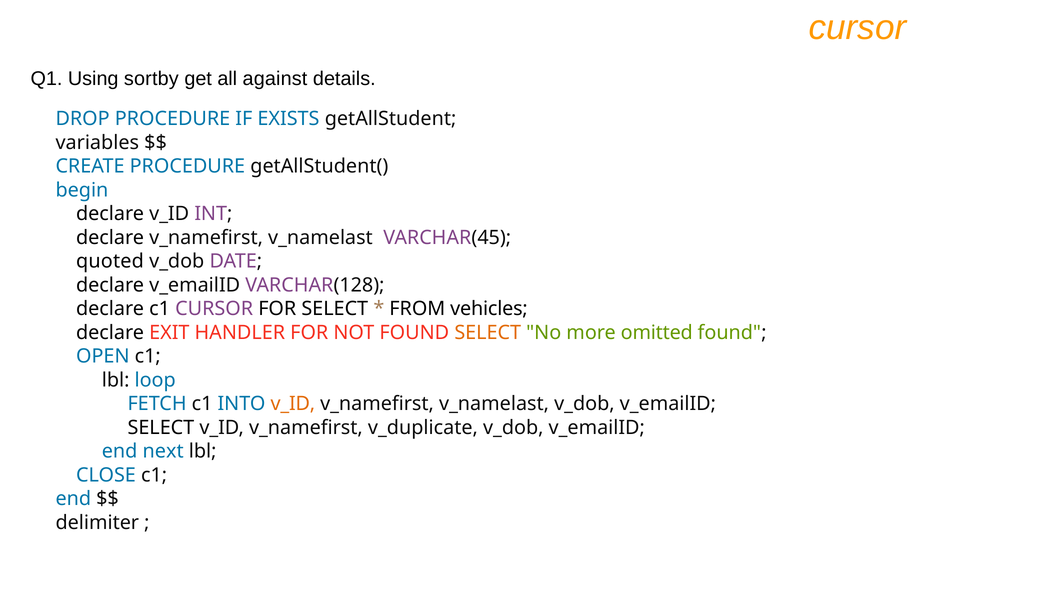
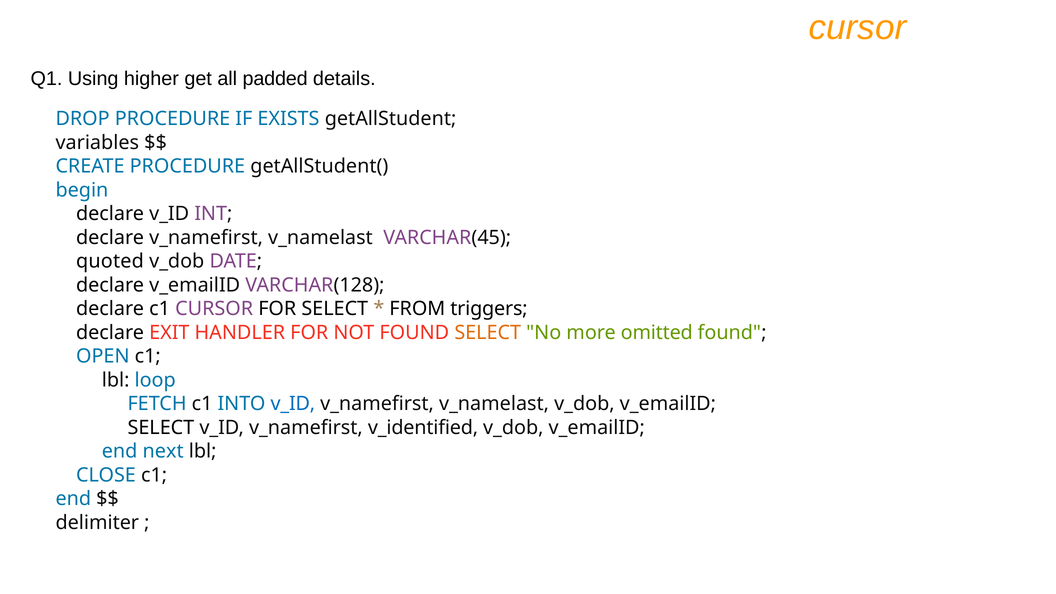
sortby: sortby -> higher
against: against -> padded
vehicles: vehicles -> triggers
v_ID at (293, 404) colour: orange -> blue
v_duplicate: v_duplicate -> v_identified
